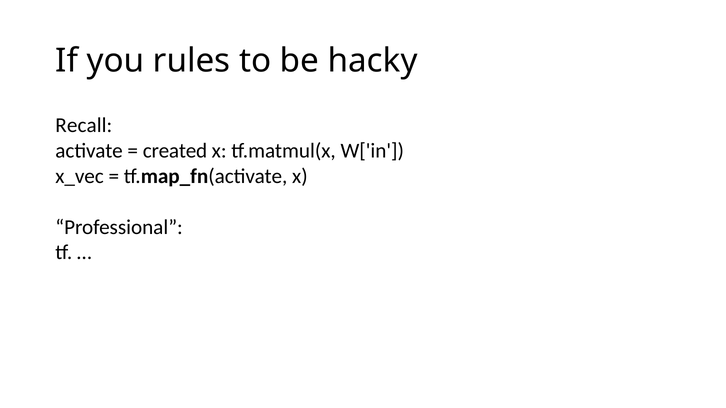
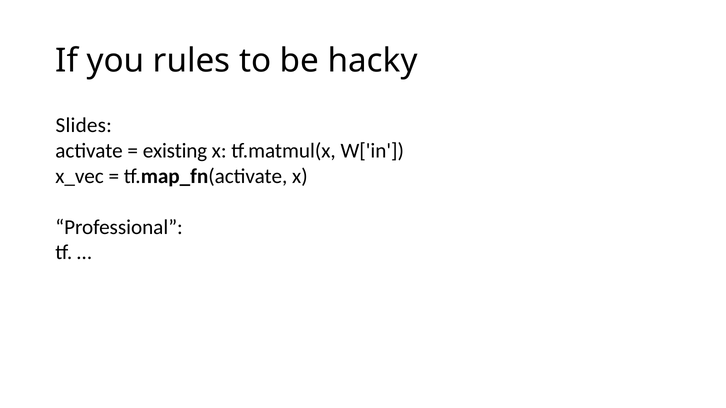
Recall: Recall -> Slides
created: created -> existing
